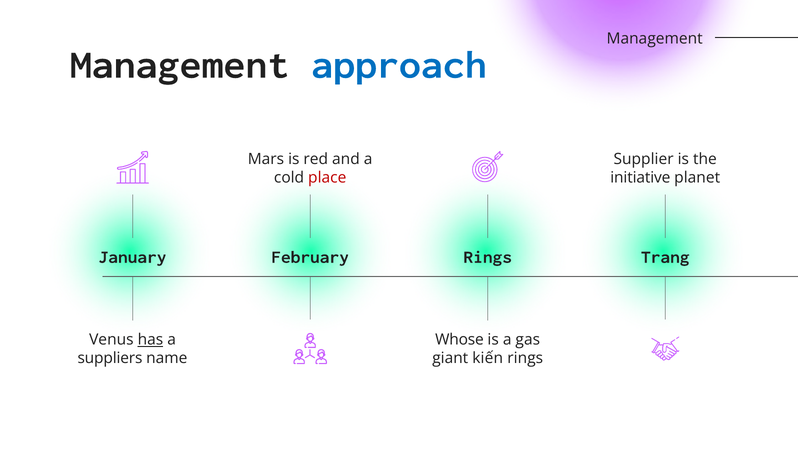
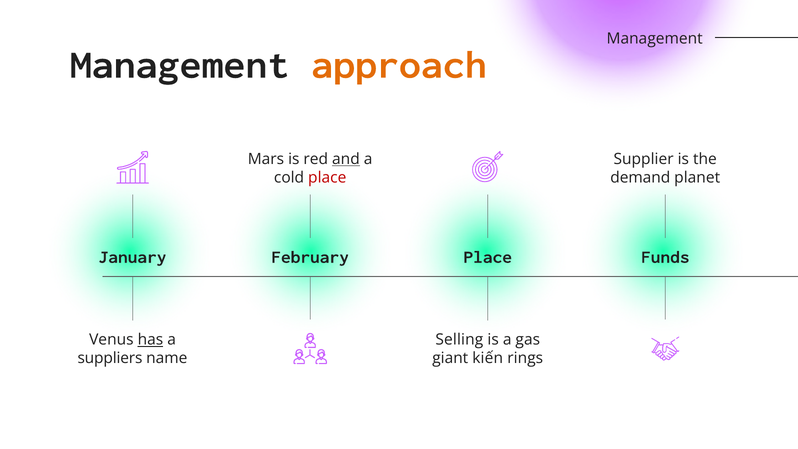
approach colour: blue -> orange
and underline: none -> present
initiative: initiative -> demand
February Rings: Rings -> Place
Trang: Trang -> Funds
Whose: Whose -> Selling
